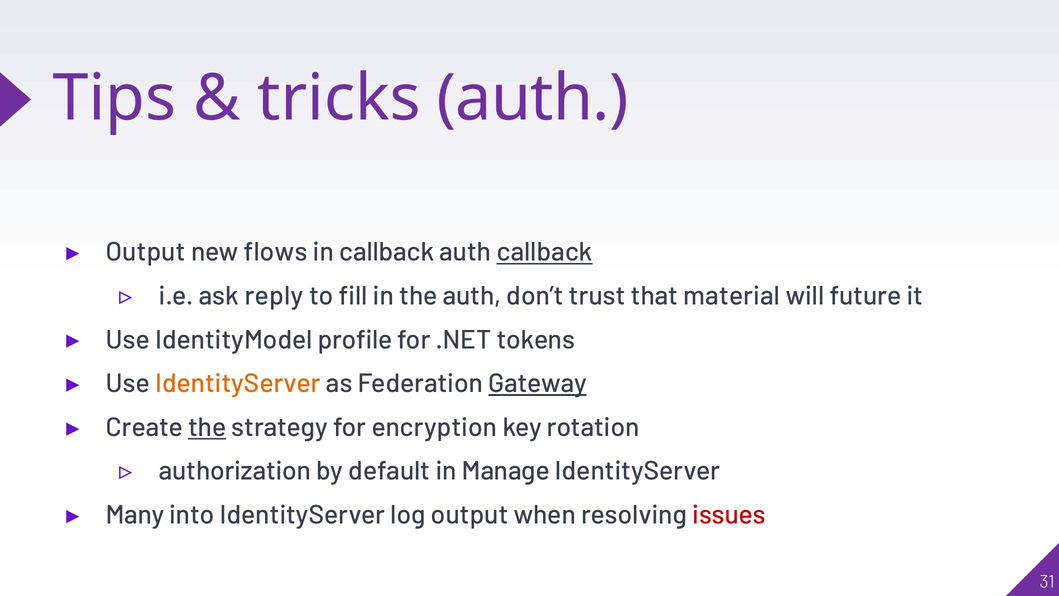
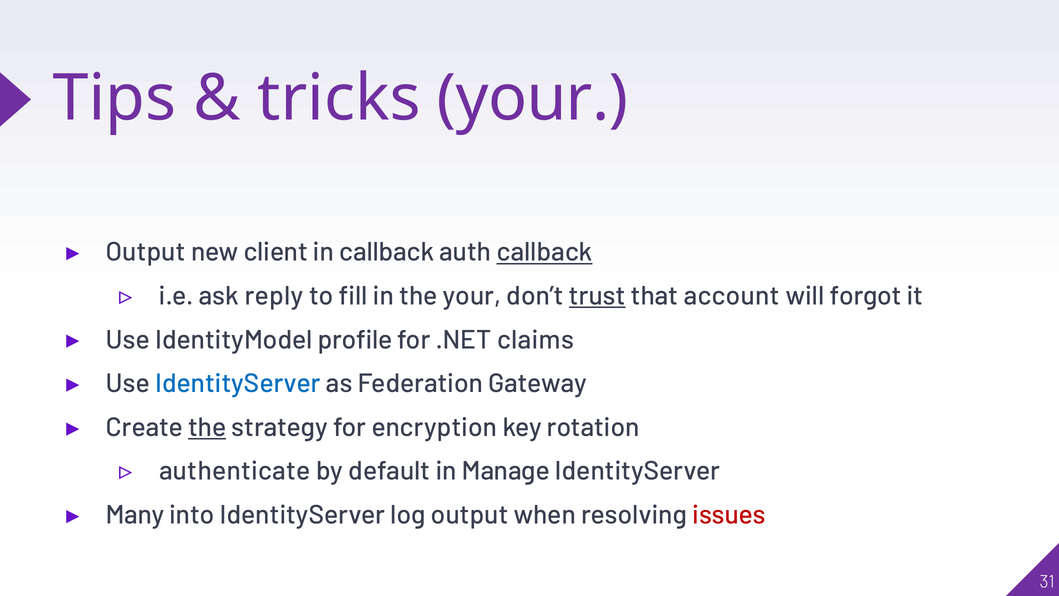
tricks auth: auth -> your
flows: flows -> client
the auth: auth -> your
trust underline: none -> present
material: material -> account
future: future -> forgot
tokens: tokens -> claims
IdentityServer at (238, 383) colour: orange -> blue
Gateway underline: present -> none
authorization: authorization -> authenticate
